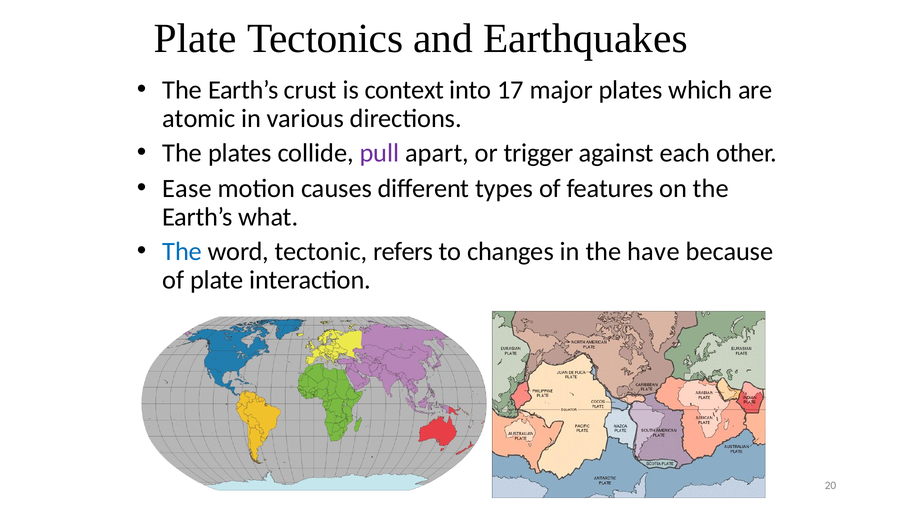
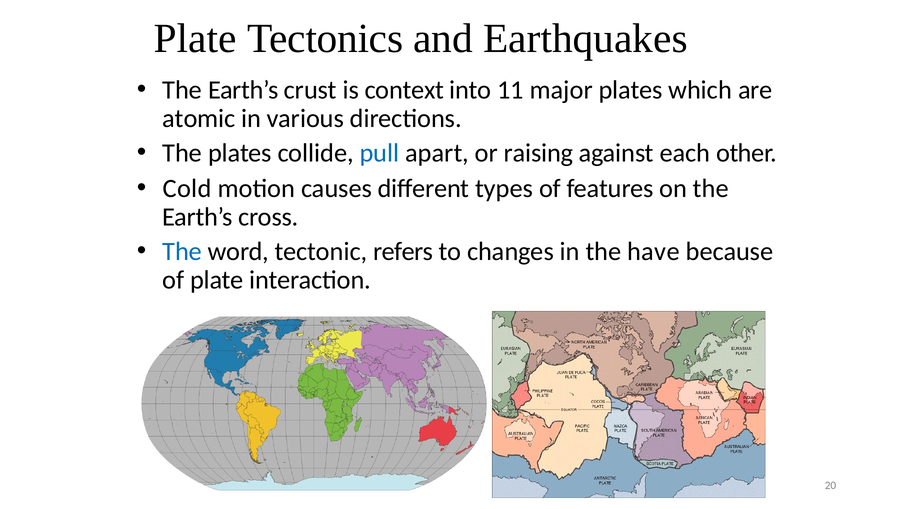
17: 17 -> 11
pull colour: purple -> blue
trigger: trigger -> raising
Ease: Ease -> Cold
what: what -> cross
